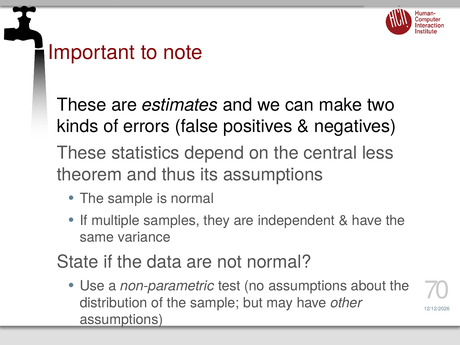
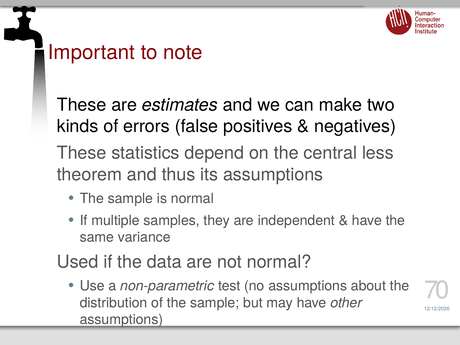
State: State -> Used
